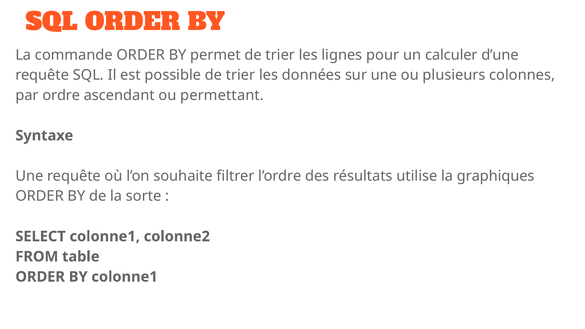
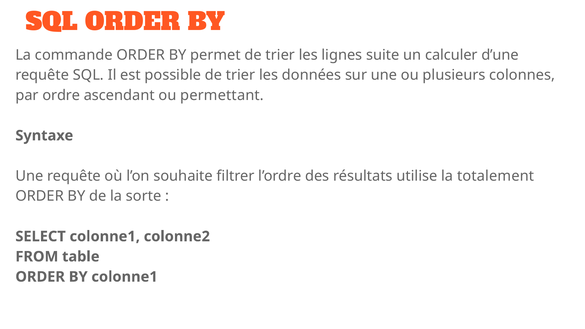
pour: pour -> suite
graphiques: graphiques -> totalement
